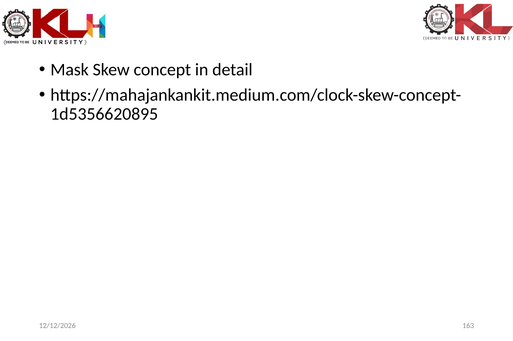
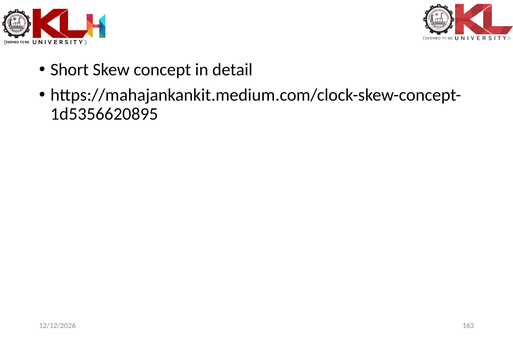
Mask: Mask -> Short
